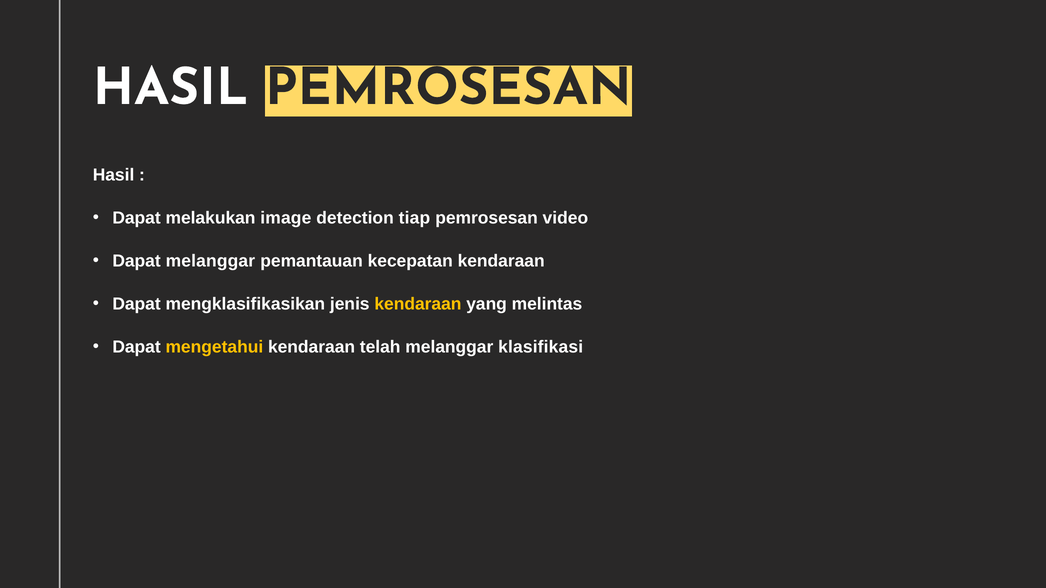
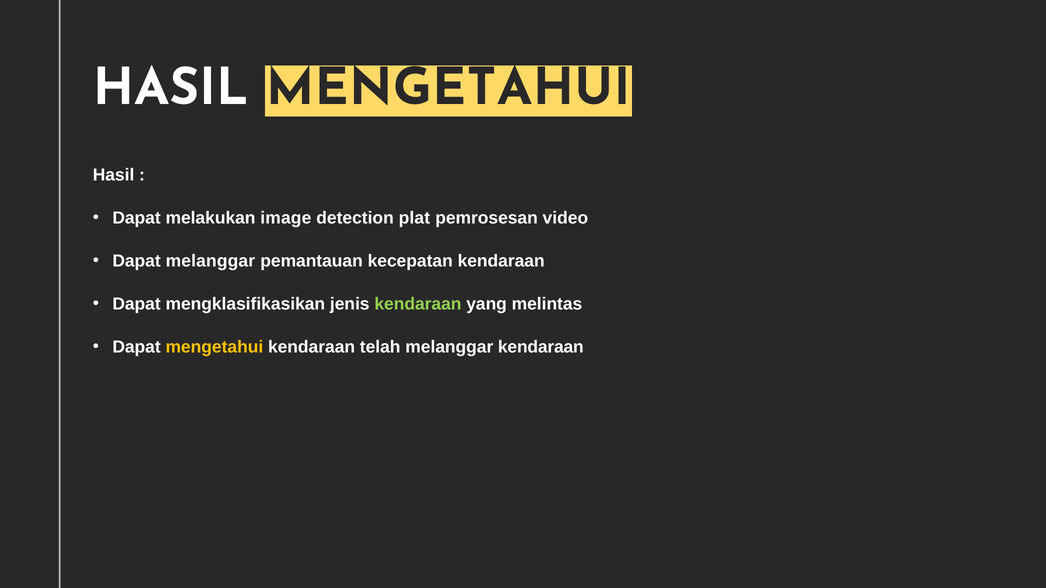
HASIL PEMROSESAN: PEMROSESAN -> MENGETAHUI
tiap: tiap -> plat
kendaraan at (418, 304) colour: yellow -> light green
melanggar klasifikasi: klasifikasi -> kendaraan
